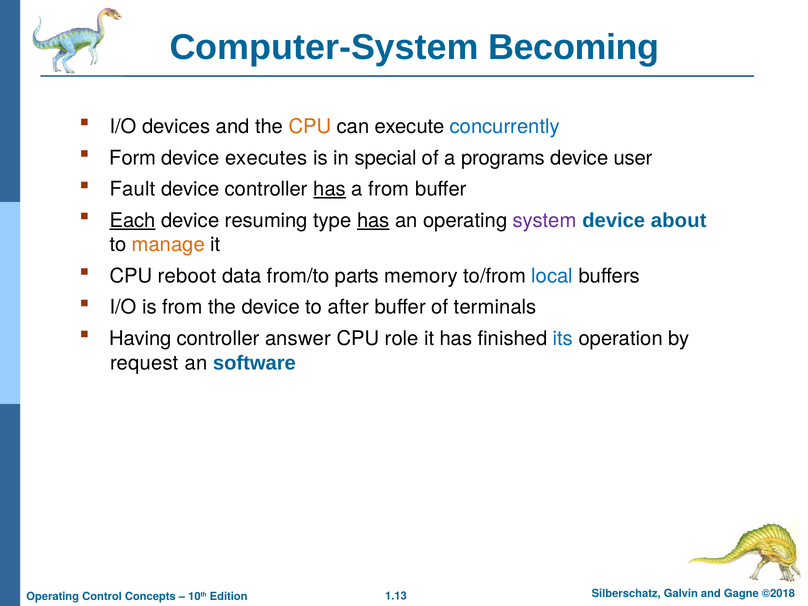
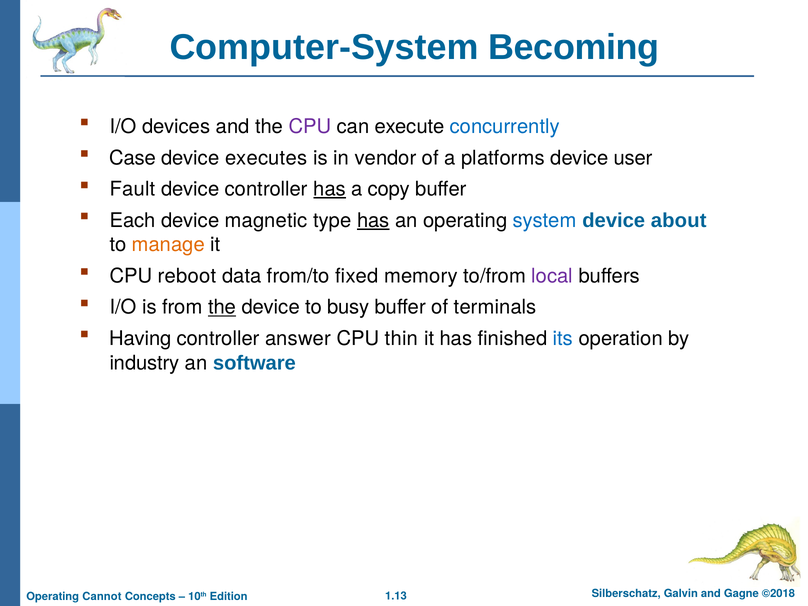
CPU at (310, 127) colour: orange -> purple
Form: Form -> Case
special: special -> vendor
programs: programs -> platforms
a from: from -> copy
Each underline: present -> none
resuming: resuming -> magnetic
system colour: purple -> blue
parts: parts -> fixed
local colour: blue -> purple
the at (222, 307) underline: none -> present
after: after -> busy
role: role -> thin
request: request -> industry
Control: Control -> Cannot
